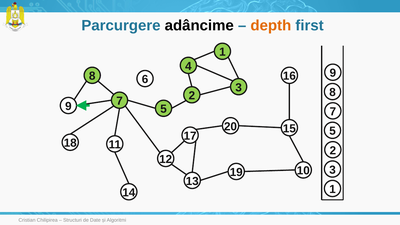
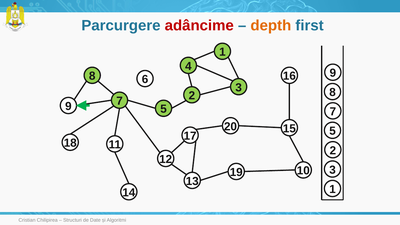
adâncime colour: black -> red
